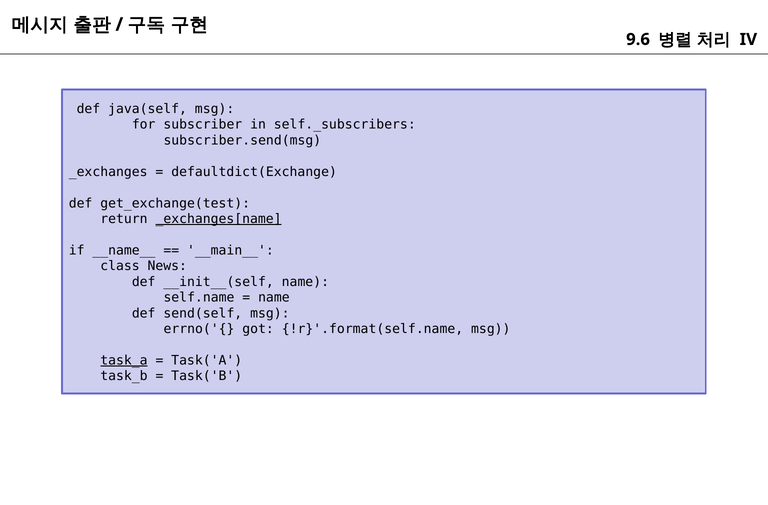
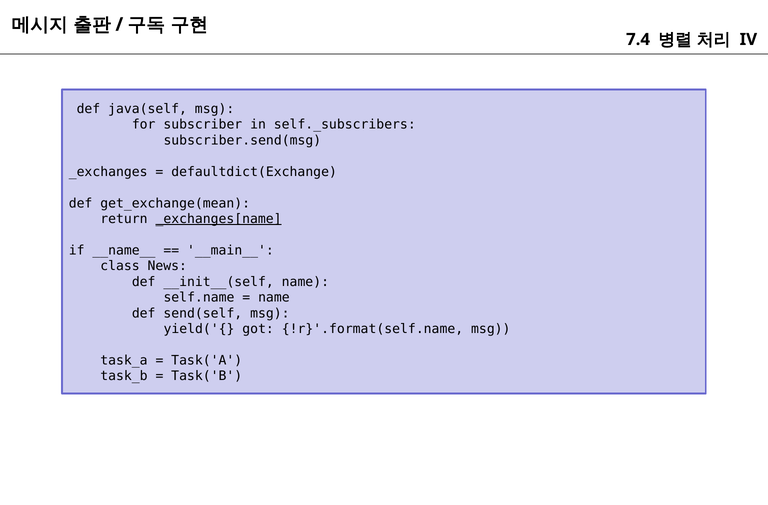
9.6: 9.6 -> 7.4
get_exchange(test: get_exchange(test -> get_exchange(mean
errno('{: errno('{ -> yield('{
task_a underline: present -> none
